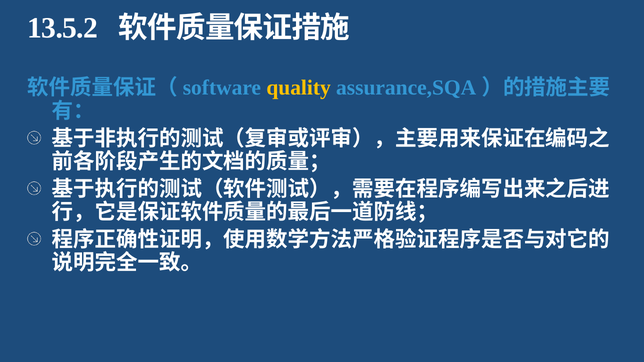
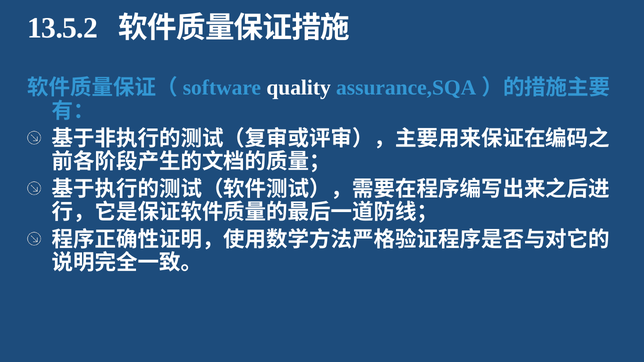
quality colour: yellow -> white
